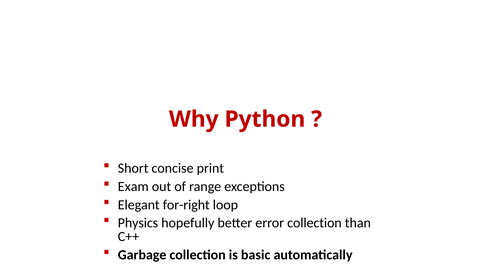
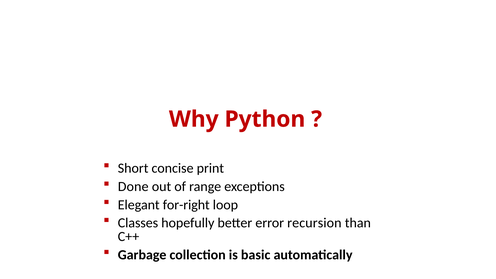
Exam: Exam -> Done
Physics: Physics -> Classes
error collection: collection -> recursion
